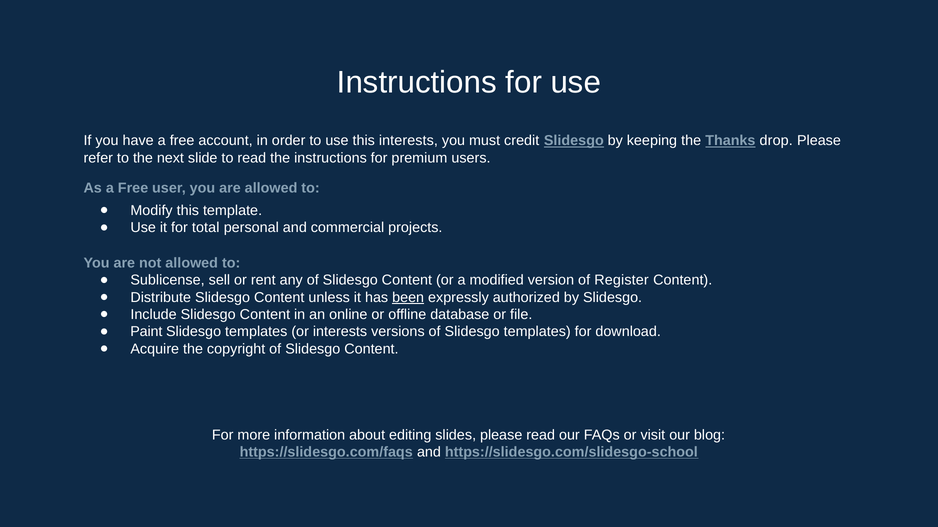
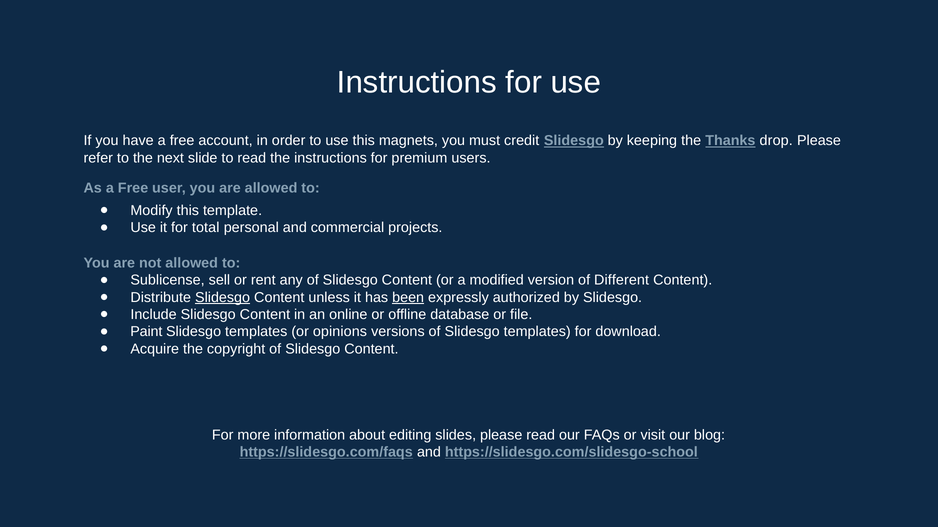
this interests: interests -> magnets
Register: Register -> Different
Slidesgo at (223, 298) underline: none -> present
or interests: interests -> opinions
